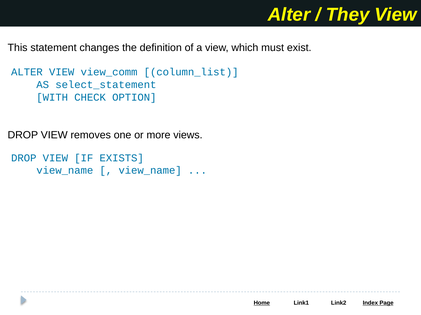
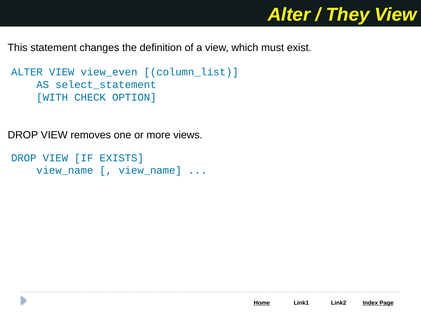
view_comm: view_comm -> view_even
